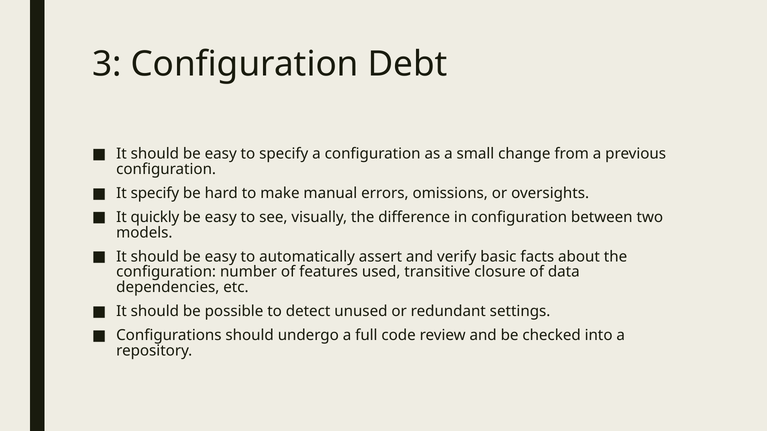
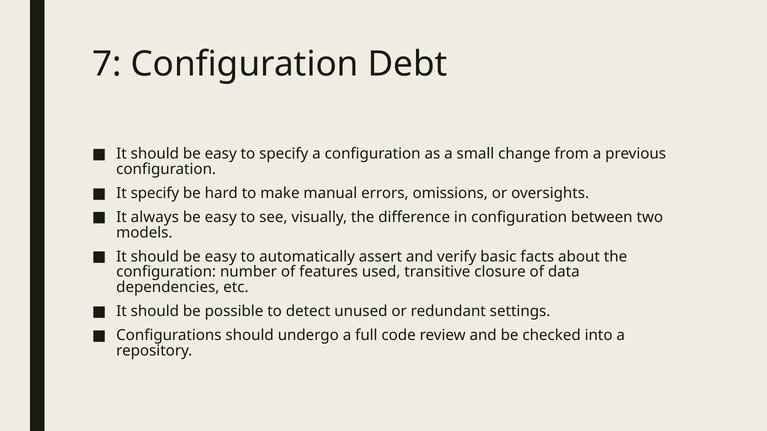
3: 3 -> 7
quickly: quickly -> always
